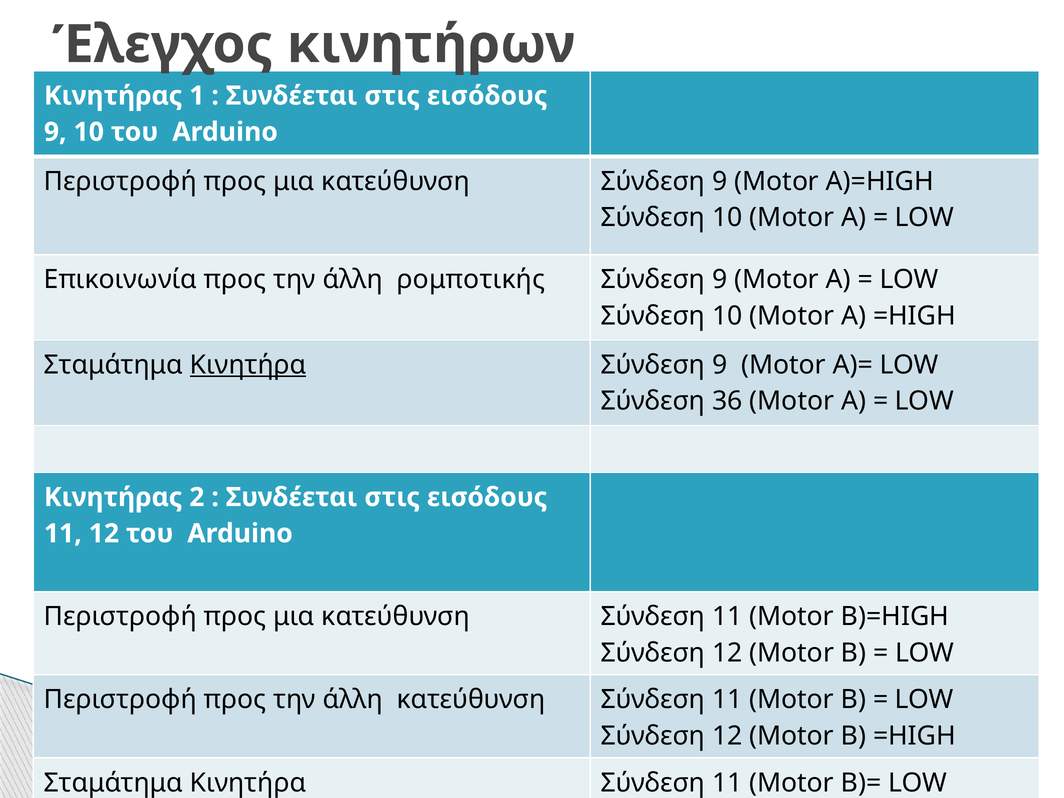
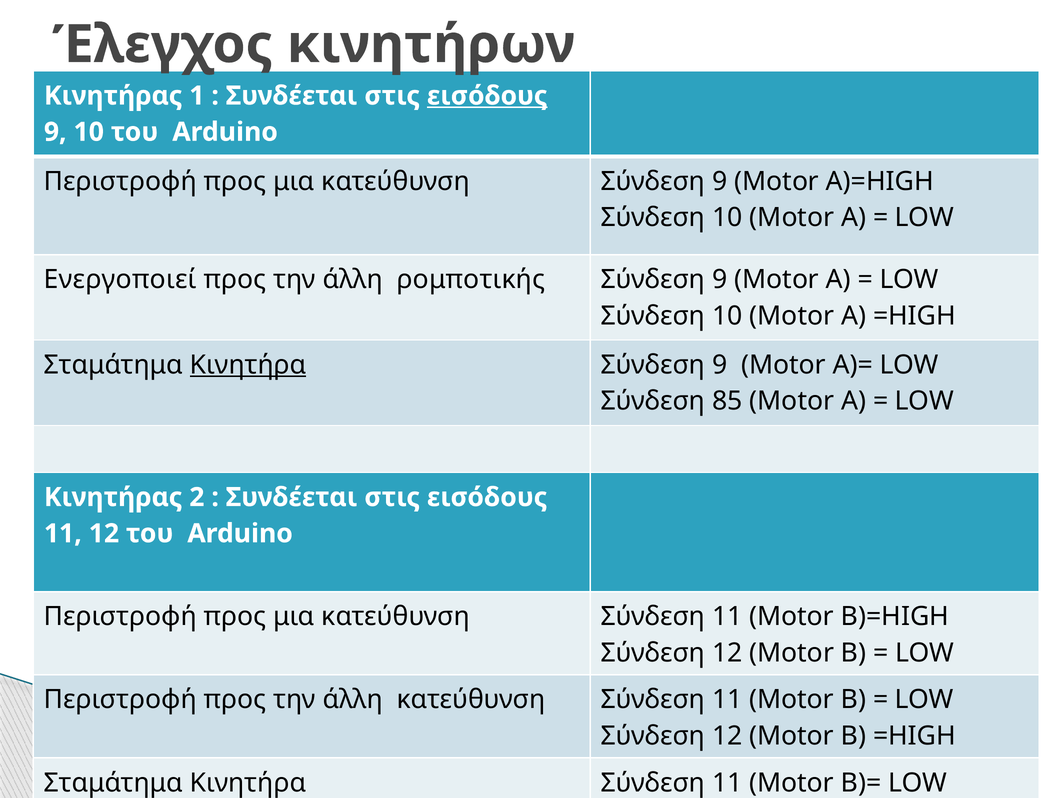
εισόδους at (487, 96) underline: none -> present
Επικοινωνία: Επικοινωνία -> Ενεργοποιεί
36: 36 -> 85
